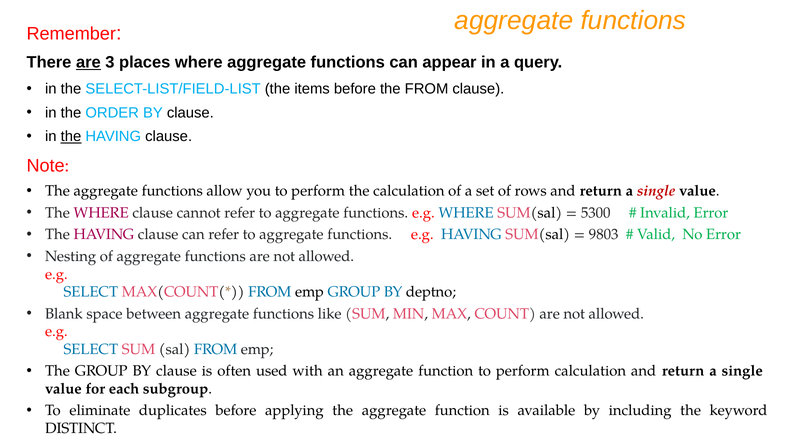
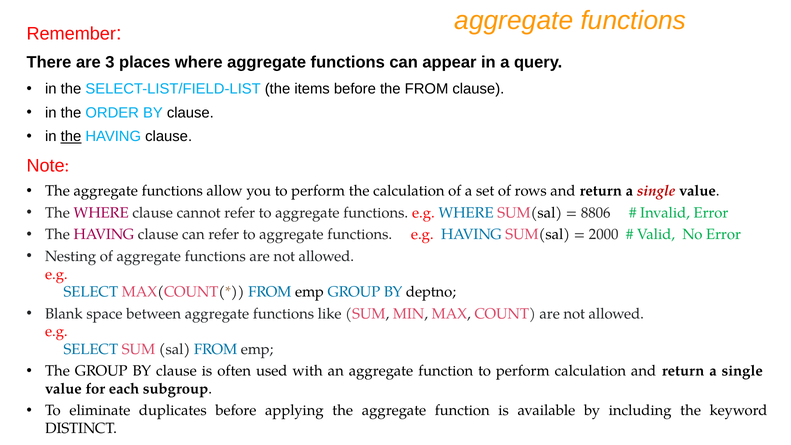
are at (88, 63) underline: present -> none
5300: 5300 -> 8806
9803: 9803 -> 2000
